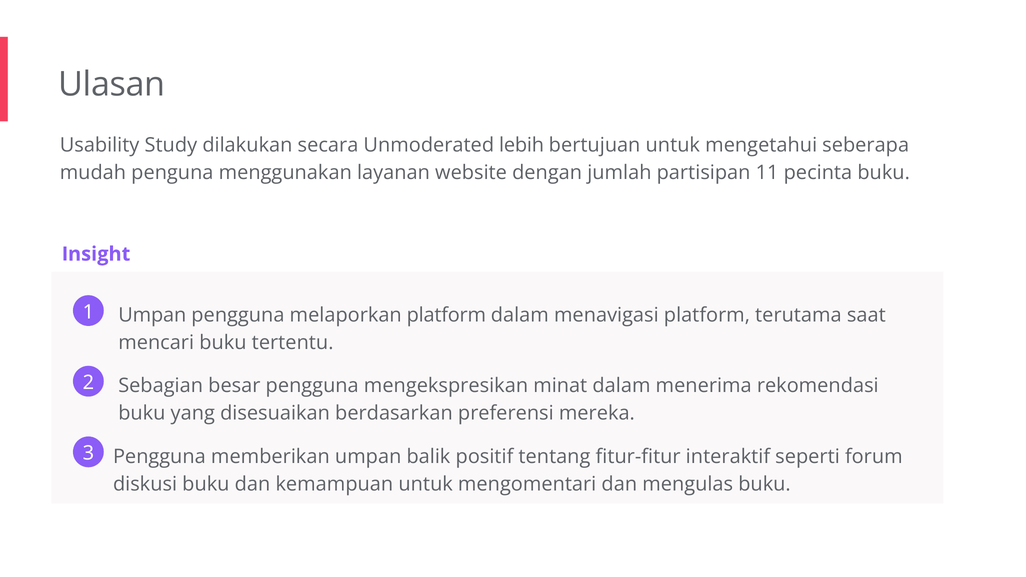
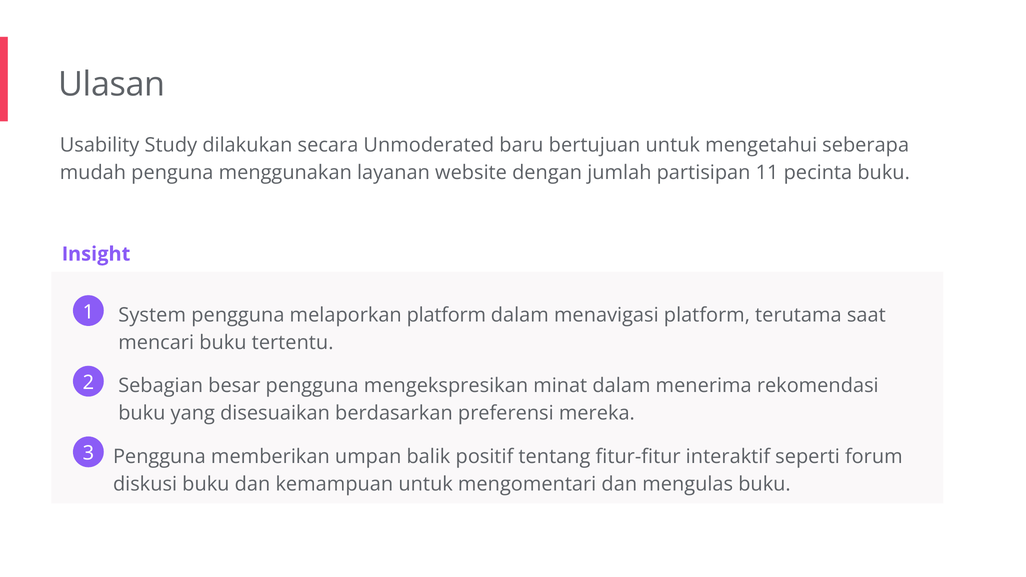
lebih: lebih -> baru
Umpan at (152, 315): Umpan -> System
